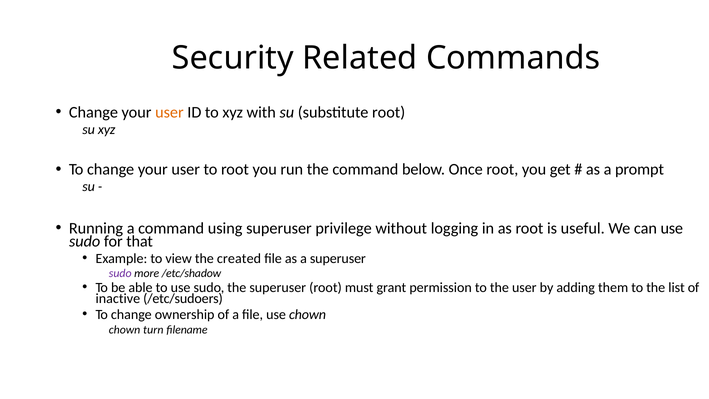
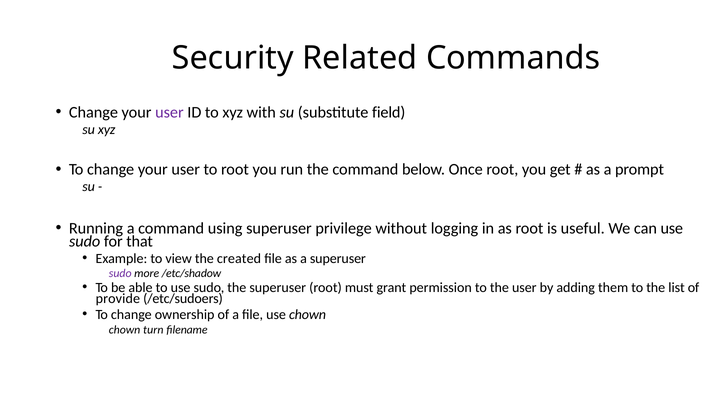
user at (169, 112) colour: orange -> purple
substitute root: root -> field
inactive: inactive -> provide
